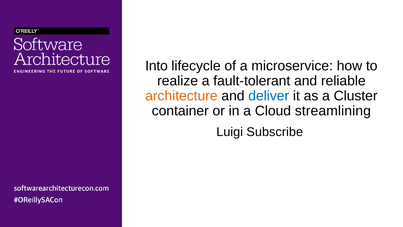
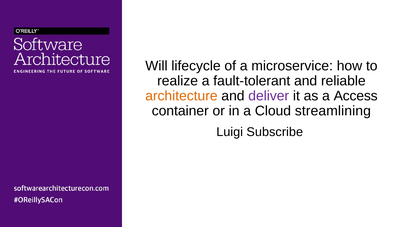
Into: Into -> Will
deliver colour: blue -> purple
Cluster: Cluster -> Access
